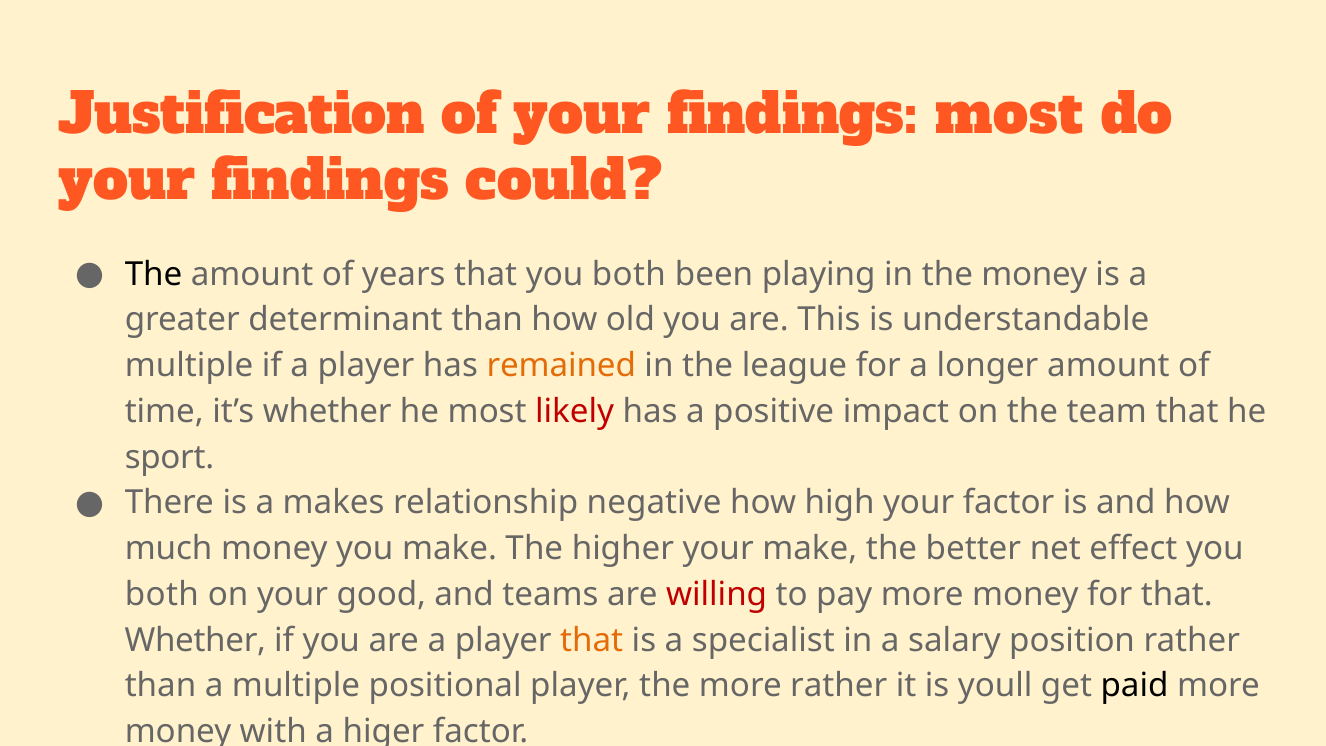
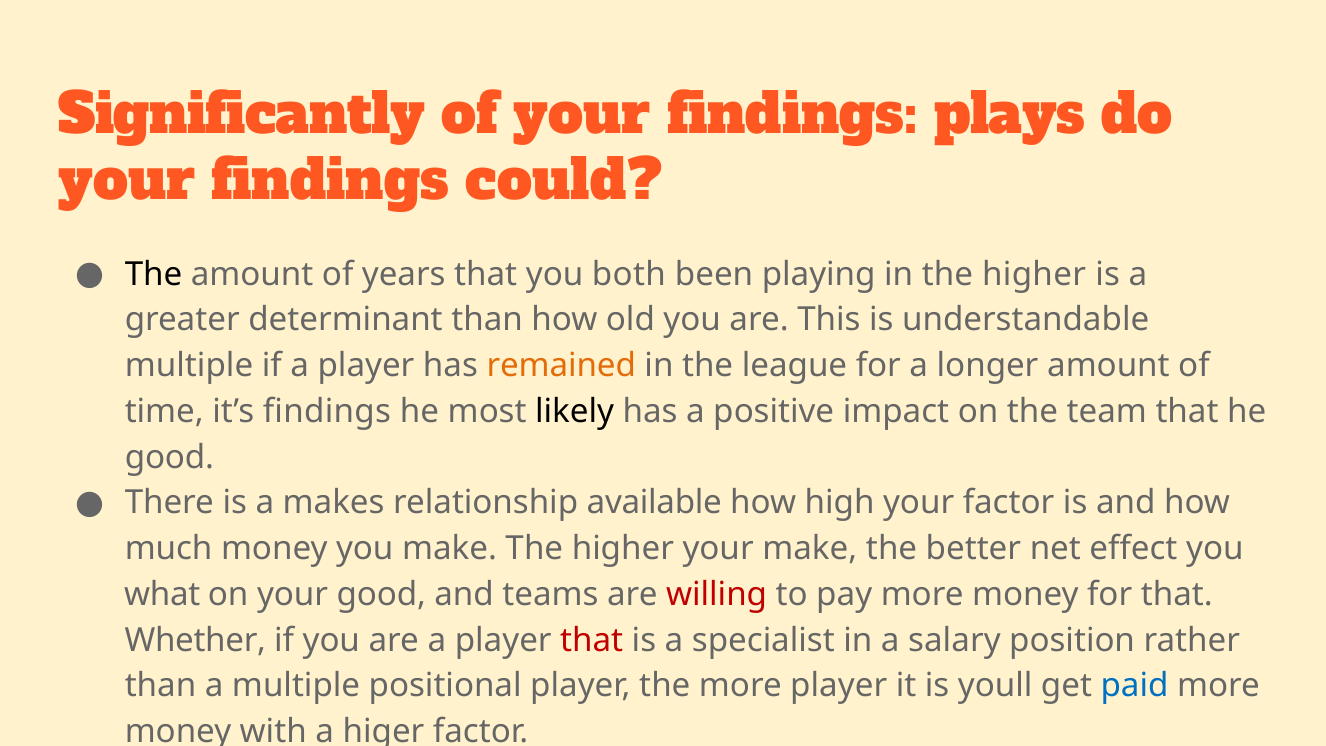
Justification: Justification -> Significantly
findings most: most -> plays
in the money: money -> higher
it’s whether: whether -> findings
likely colour: red -> black
sport at (169, 457): sport -> good
negative: negative -> available
both at (162, 594): both -> what
that at (592, 640) colour: orange -> red
more rather: rather -> player
paid colour: black -> blue
